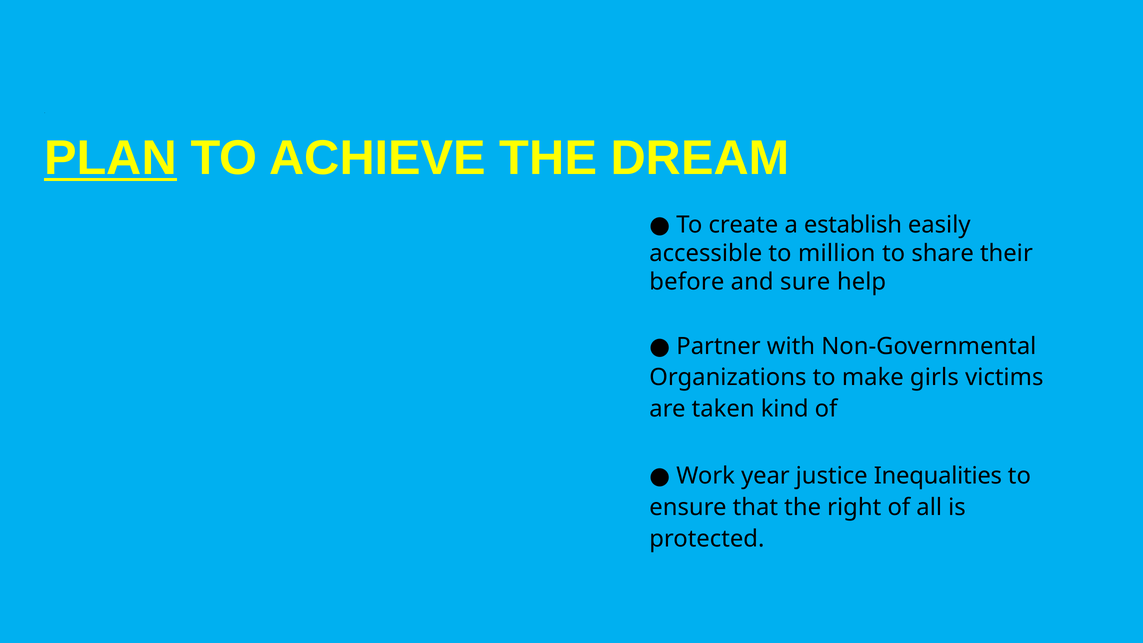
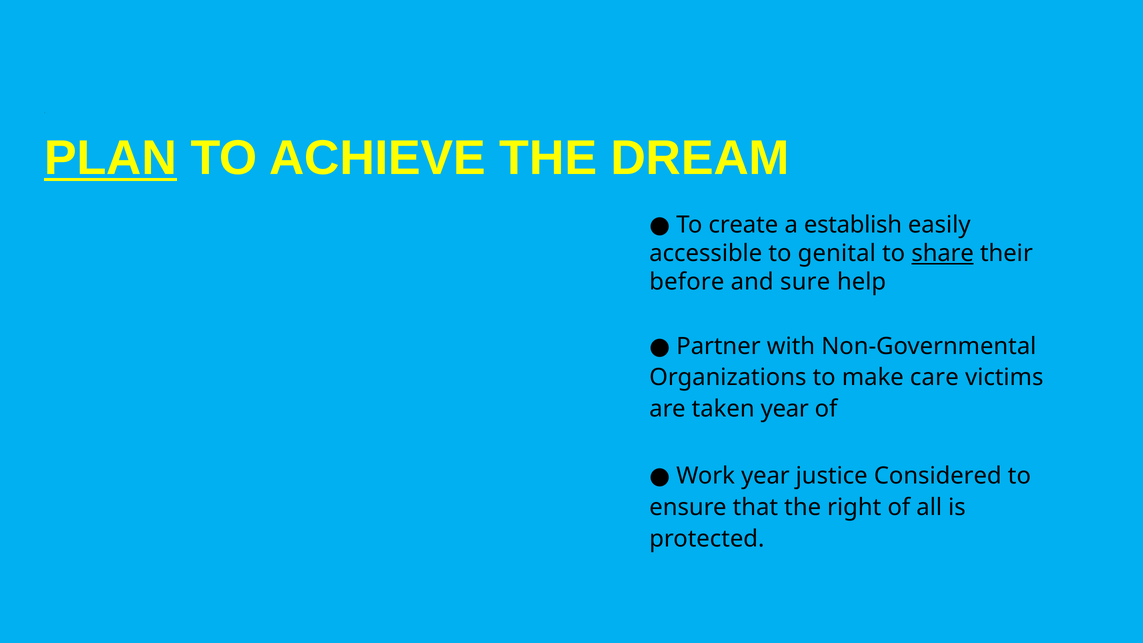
million: million -> genital
share underline: none -> present
girls: girls -> care
taken kind: kind -> year
Inequalities: Inequalities -> Considered
